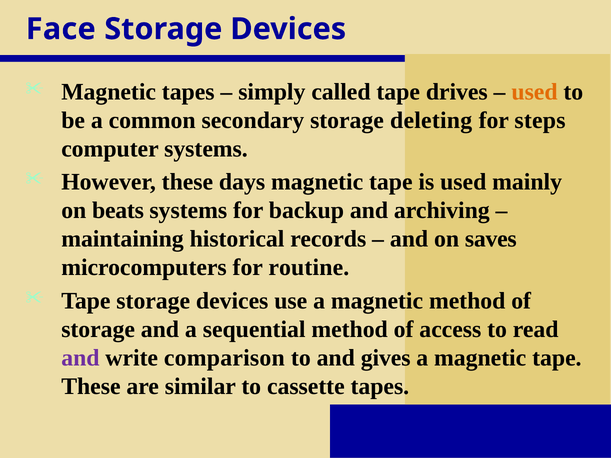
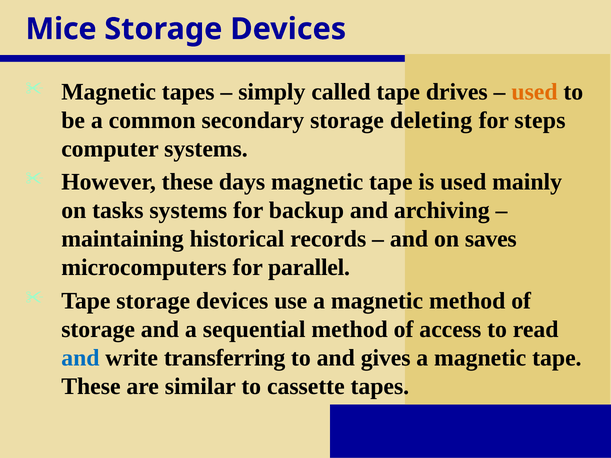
Face: Face -> Mice
beats: beats -> tasks
routine: routine -> parallel
and at (80, 358) colour: purple -> blue
comparison: comparison -> transferring
